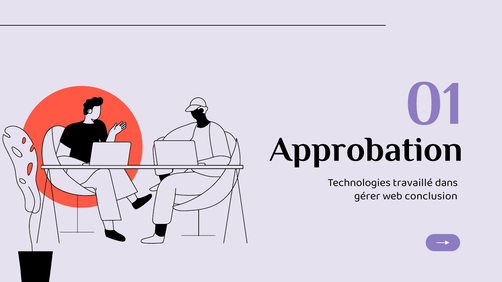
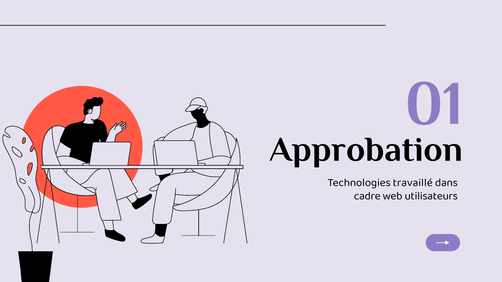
gérer: gérer -> cadre
conclusion: conclusion -> utilisateurs
